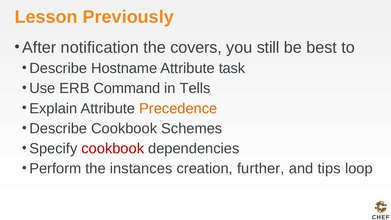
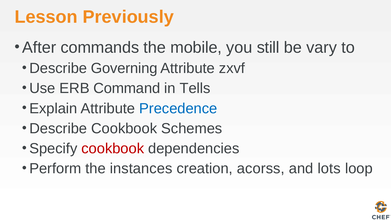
notification: notification -> commands
covers: covers -> mobile
best: best -> vary
Hostname: Hostname -> Governing
task: task -> zxvf
Precedence colour: orange -> blue
further: further -> acorss
tips: tips -> lots
